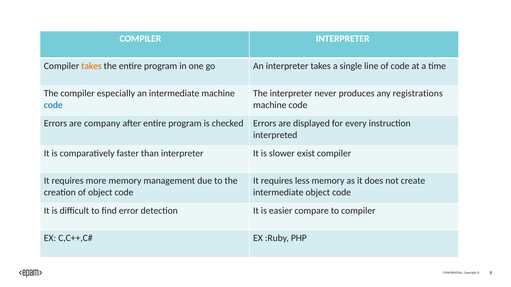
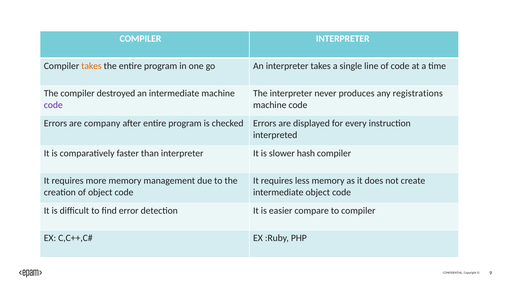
especially: especially -> destroyed
code at (53, 105) colour: blue -> purple
exist: exist -> hash
